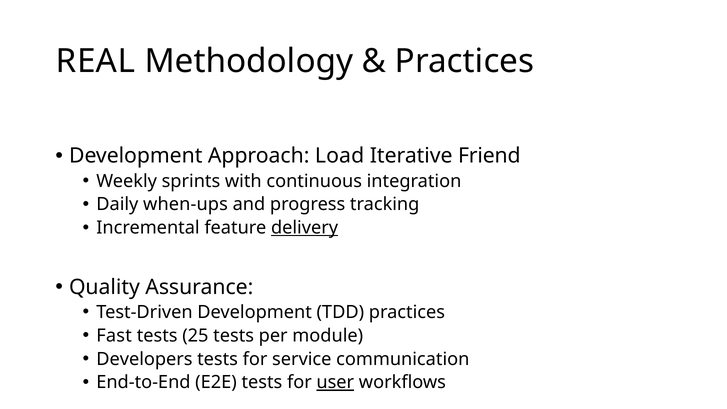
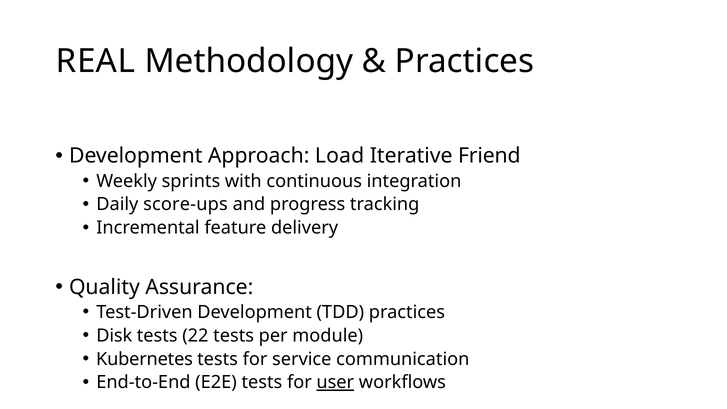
when-ups: when-ups -> score-ups
delivery underline: present -> none
Fast: Fast -> Disk
25: 25 -> 22
Developers: Developers -> Kubernetes
